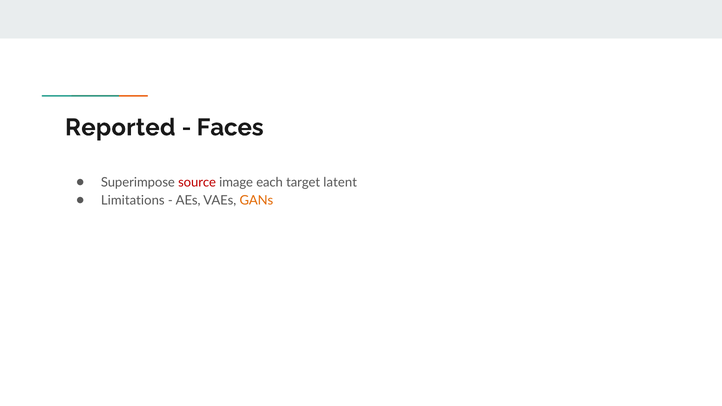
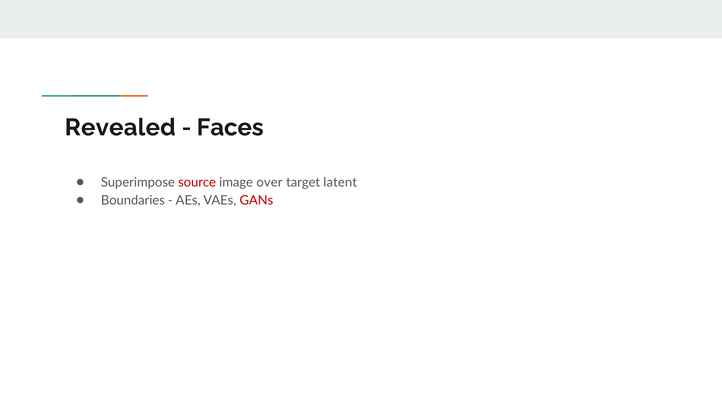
Reported: Reported -> Revealed
each: each -> over
Limitations: Limitations -> Boundaries
GANs colour: orange -> red
